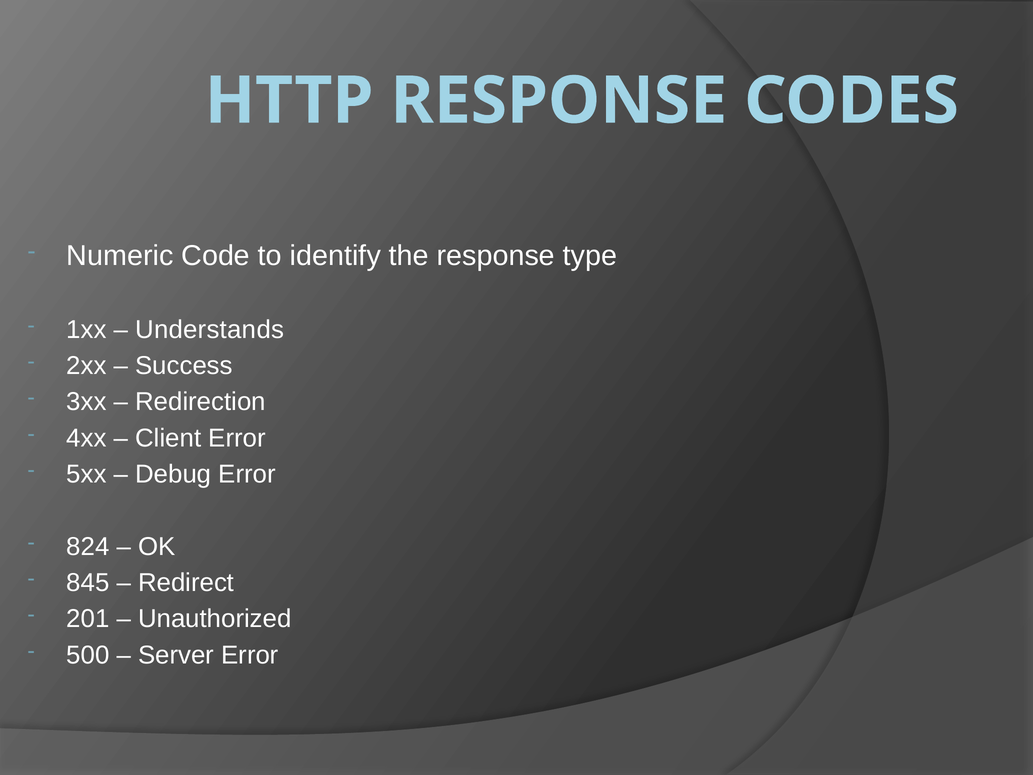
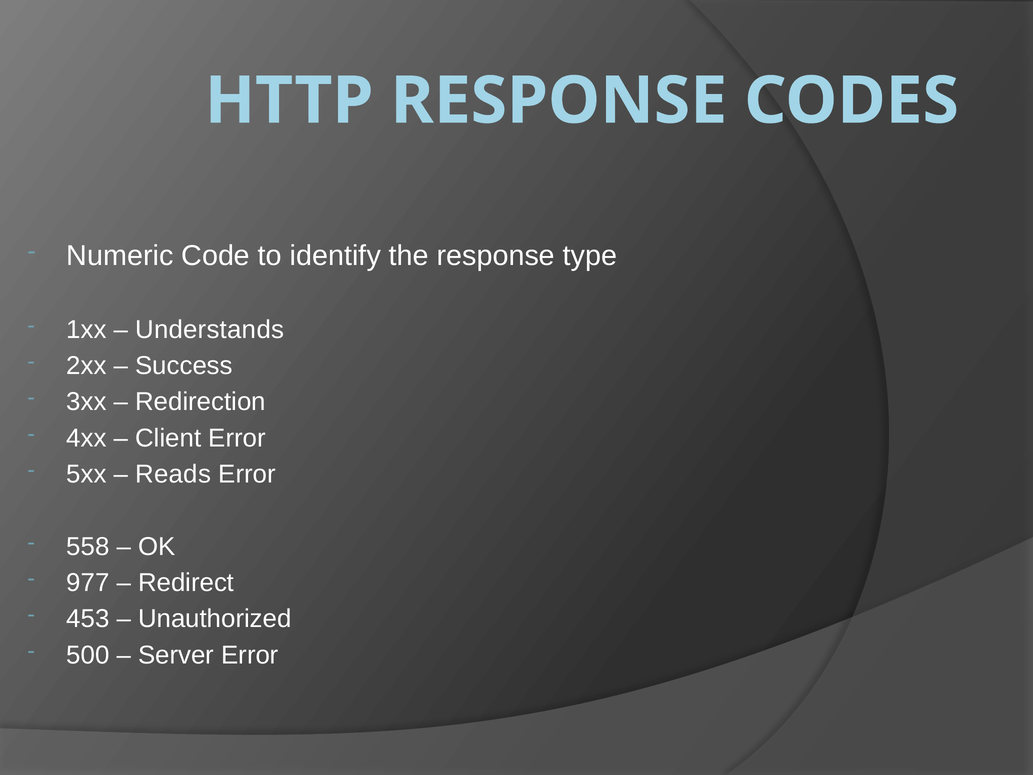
Debug: Debug -> Reads
824: 824 -> 558
845: 845 -> 977
201: 201 -> 453
